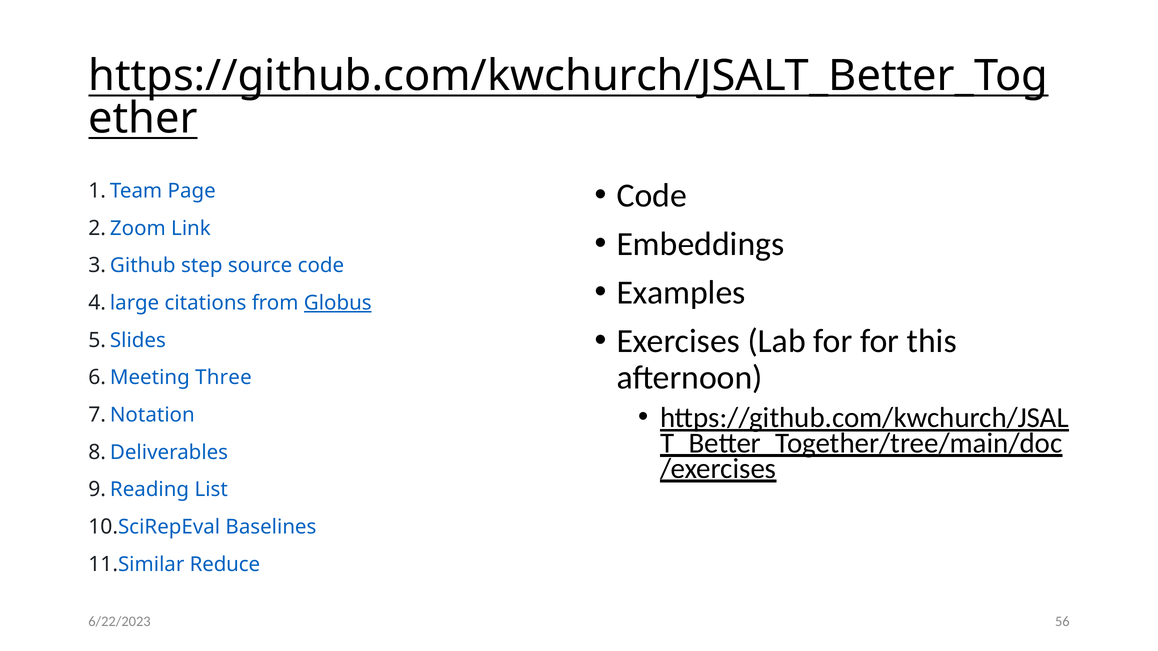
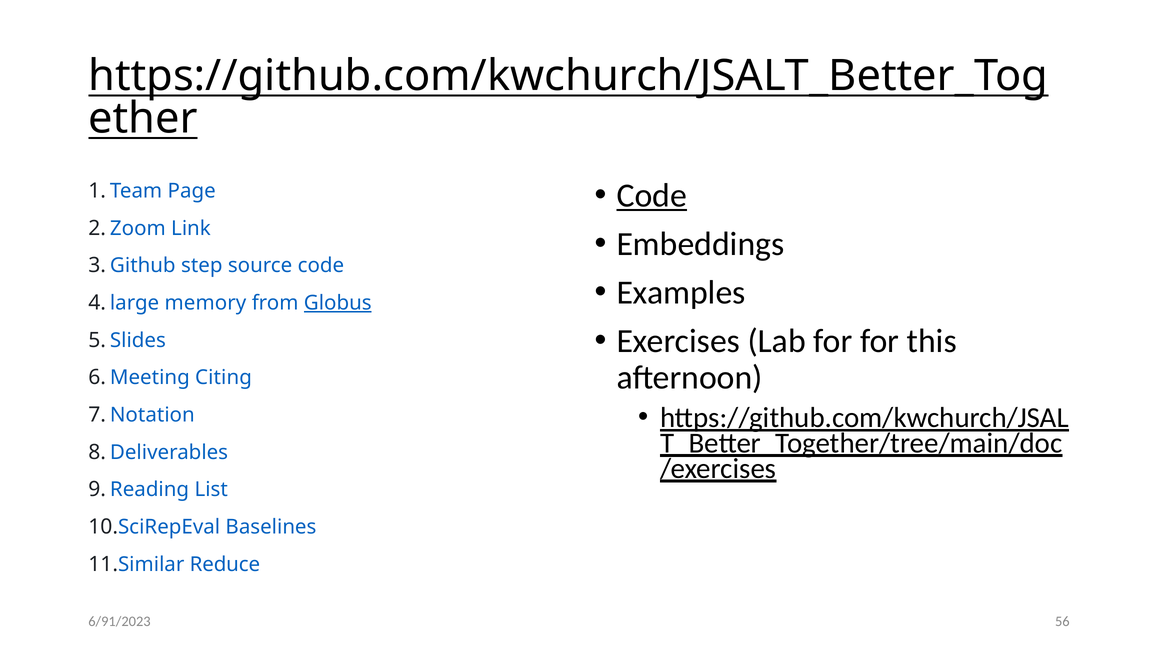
Code at (652, 196) underline: none -> present
citations: citations -> memory
Three: Three -> Citing
6/22/2023: 6/22/2023 -> 6/91/2023
